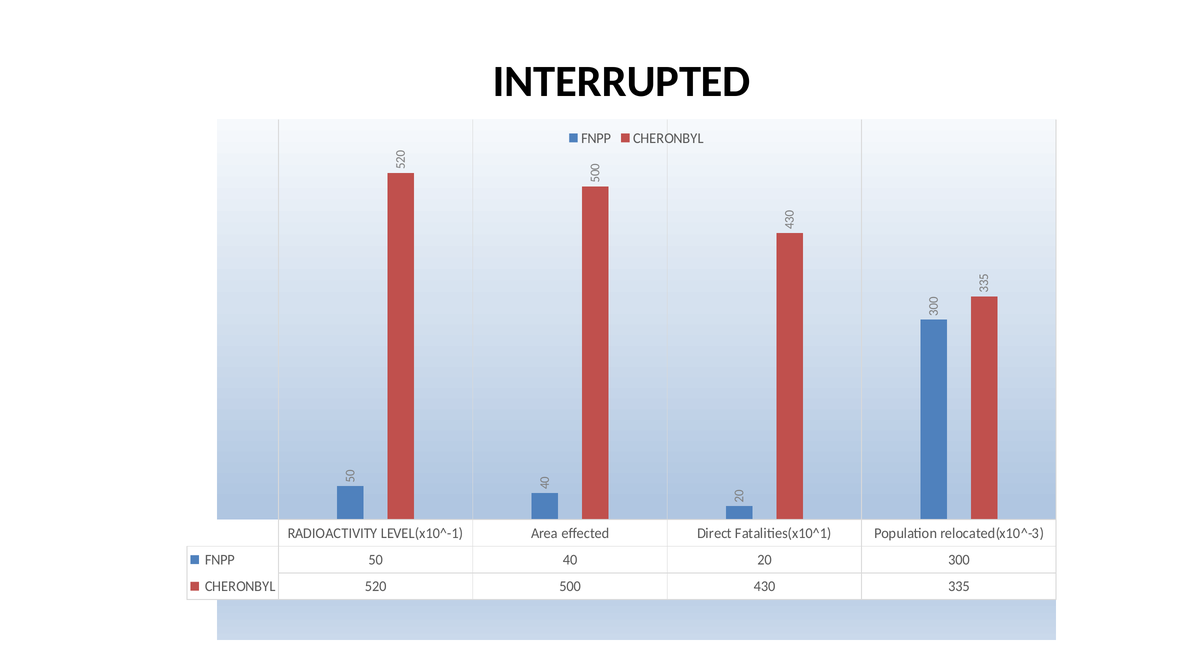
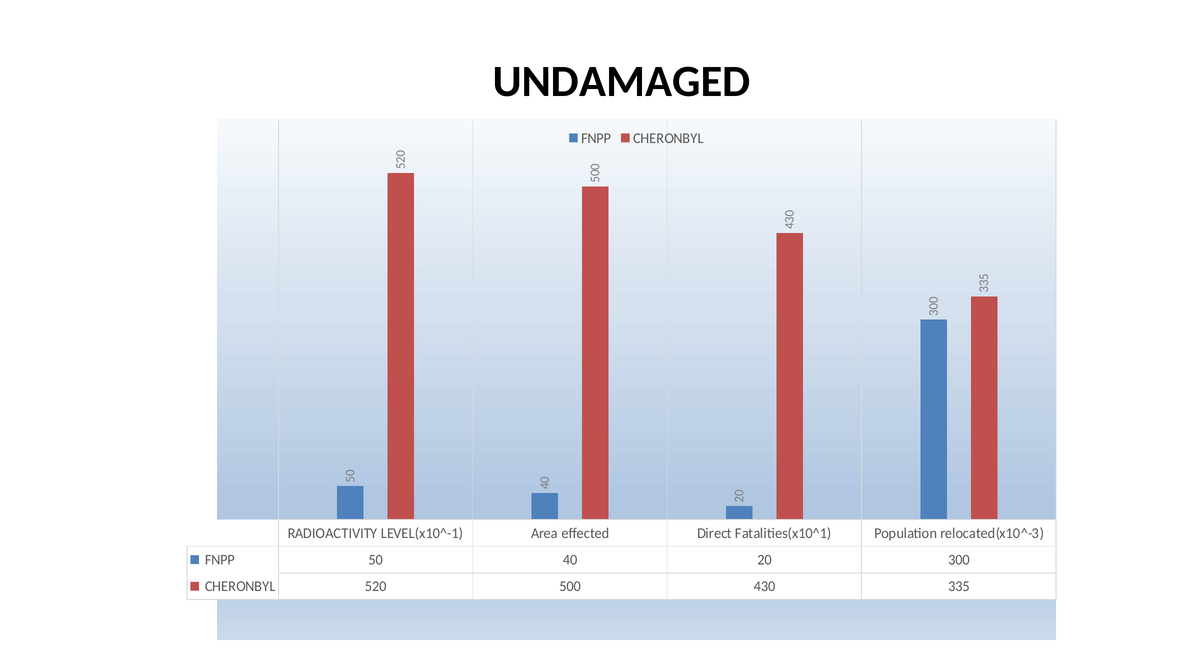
INTERRUPTED: INTERRUPTED -> UNDAMAGED
